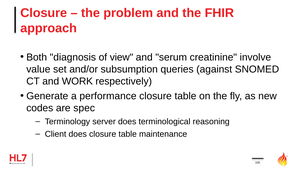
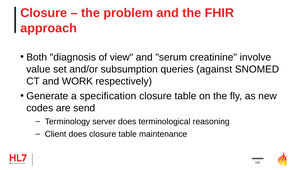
performance: performance -> specification
spec: spec -> send
